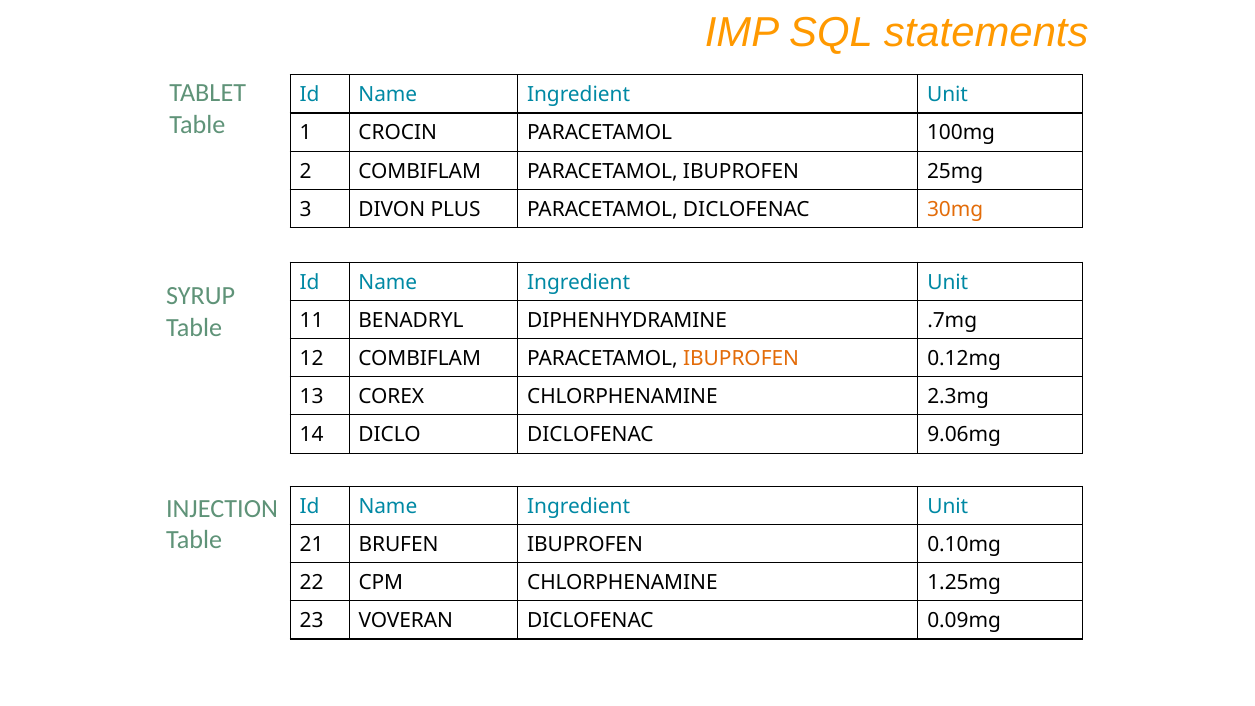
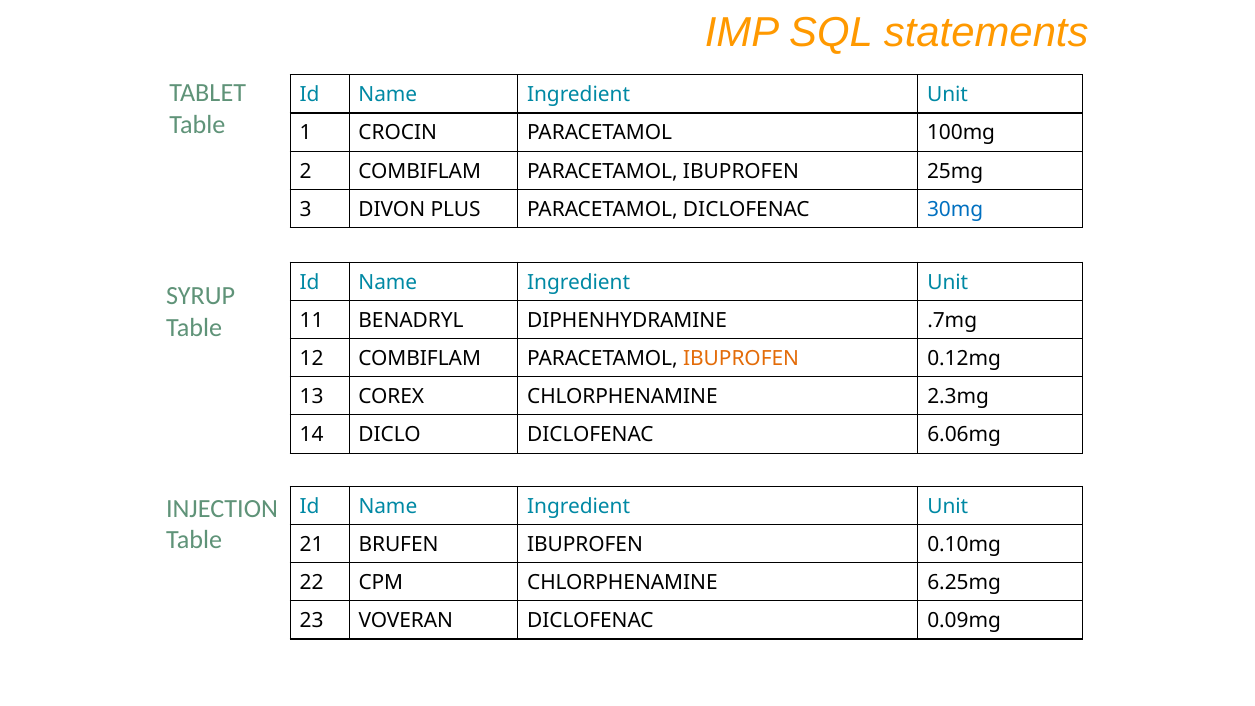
30mg colour: orange -> blue
9.06mg: 9.06mg -> 6.06mg
1.25mg: 1.25mg -> 6.25mg
